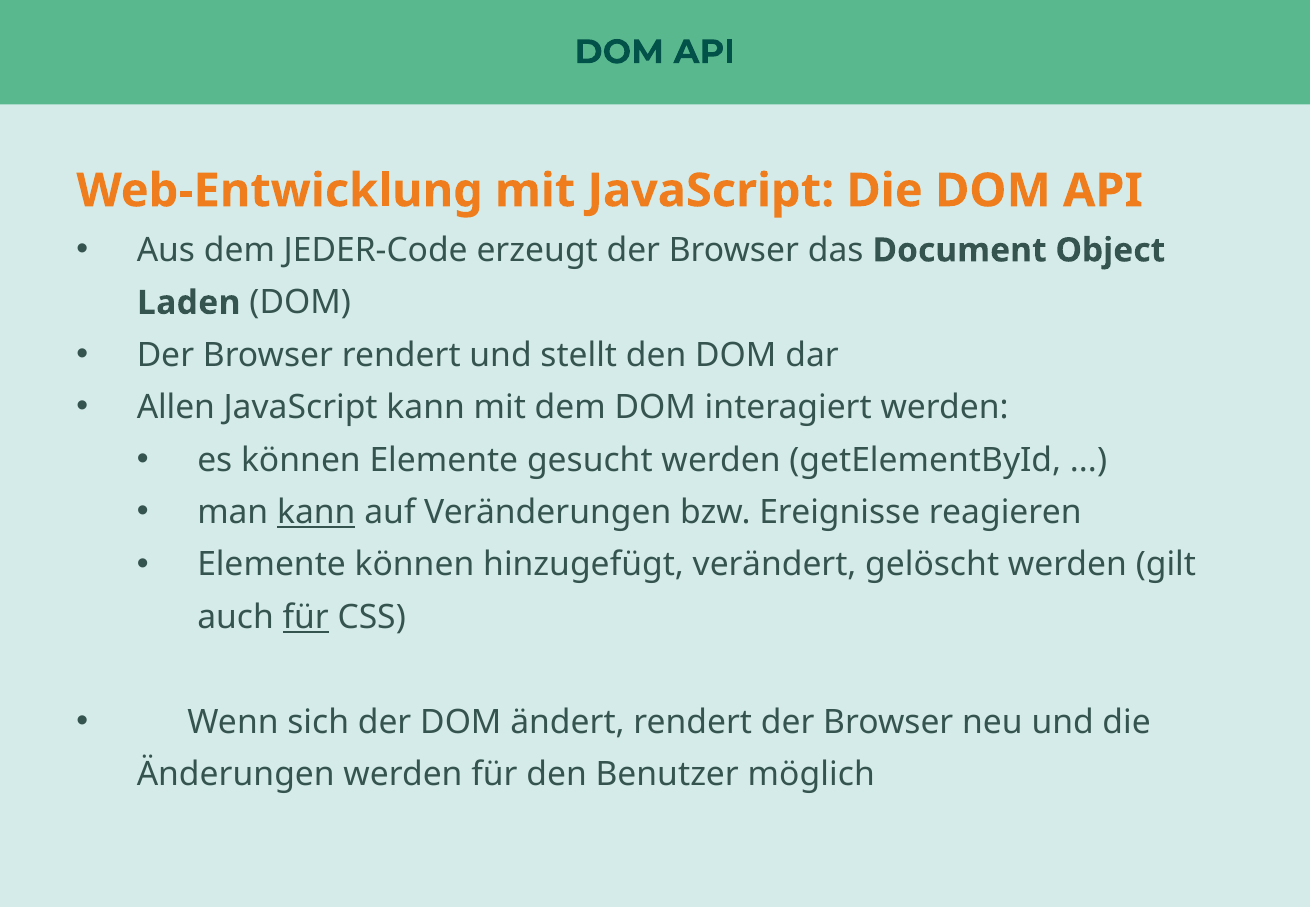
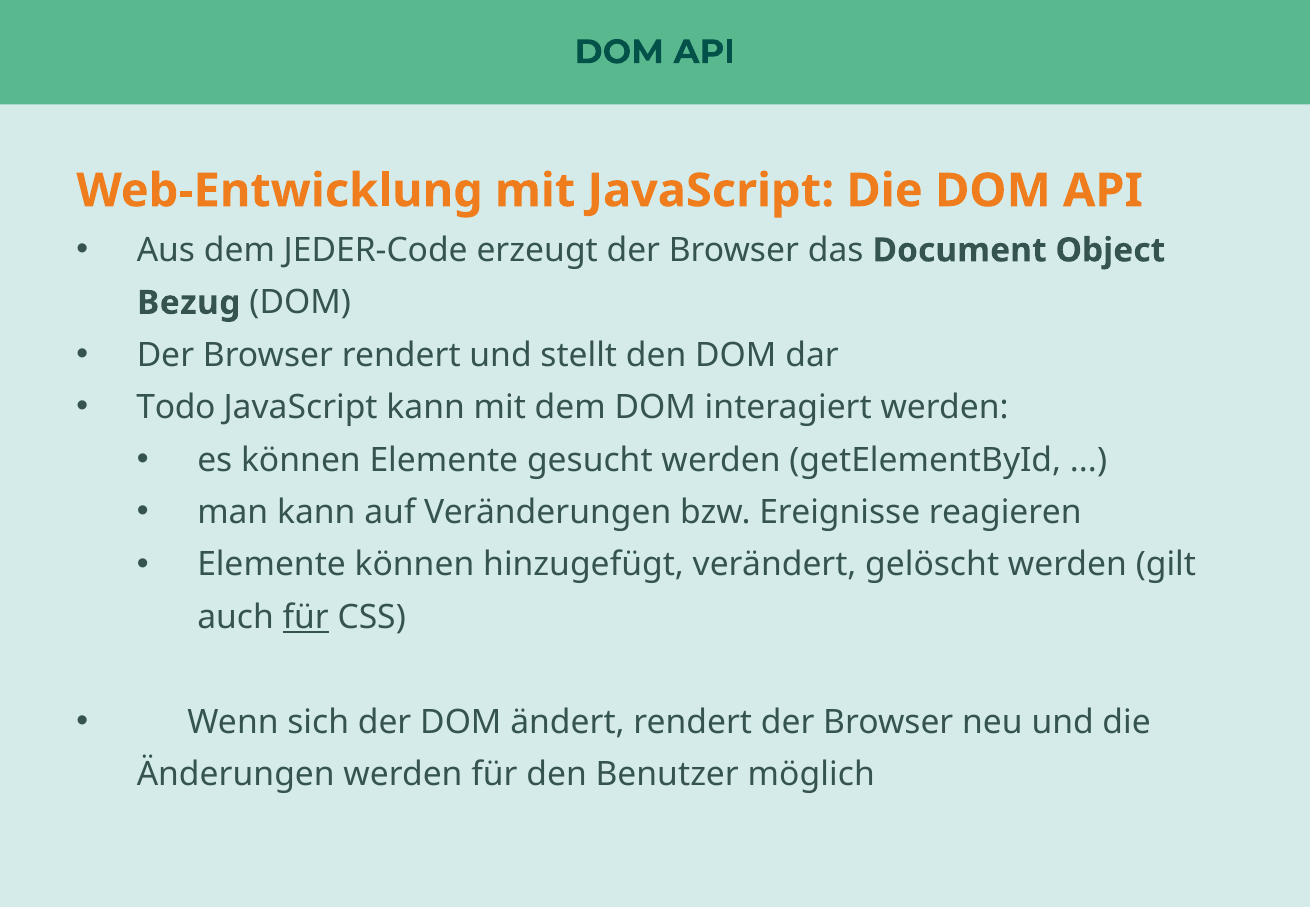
Laden: Laden -> Bezug
Allen: Allen -> Todo
kann at (316, 512) underline: present -> none
